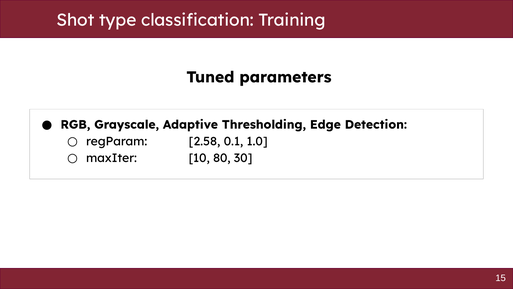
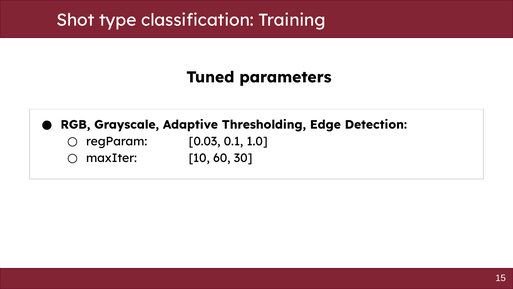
2.58: 2.58 -> 0.03
80: 80 -> 60
